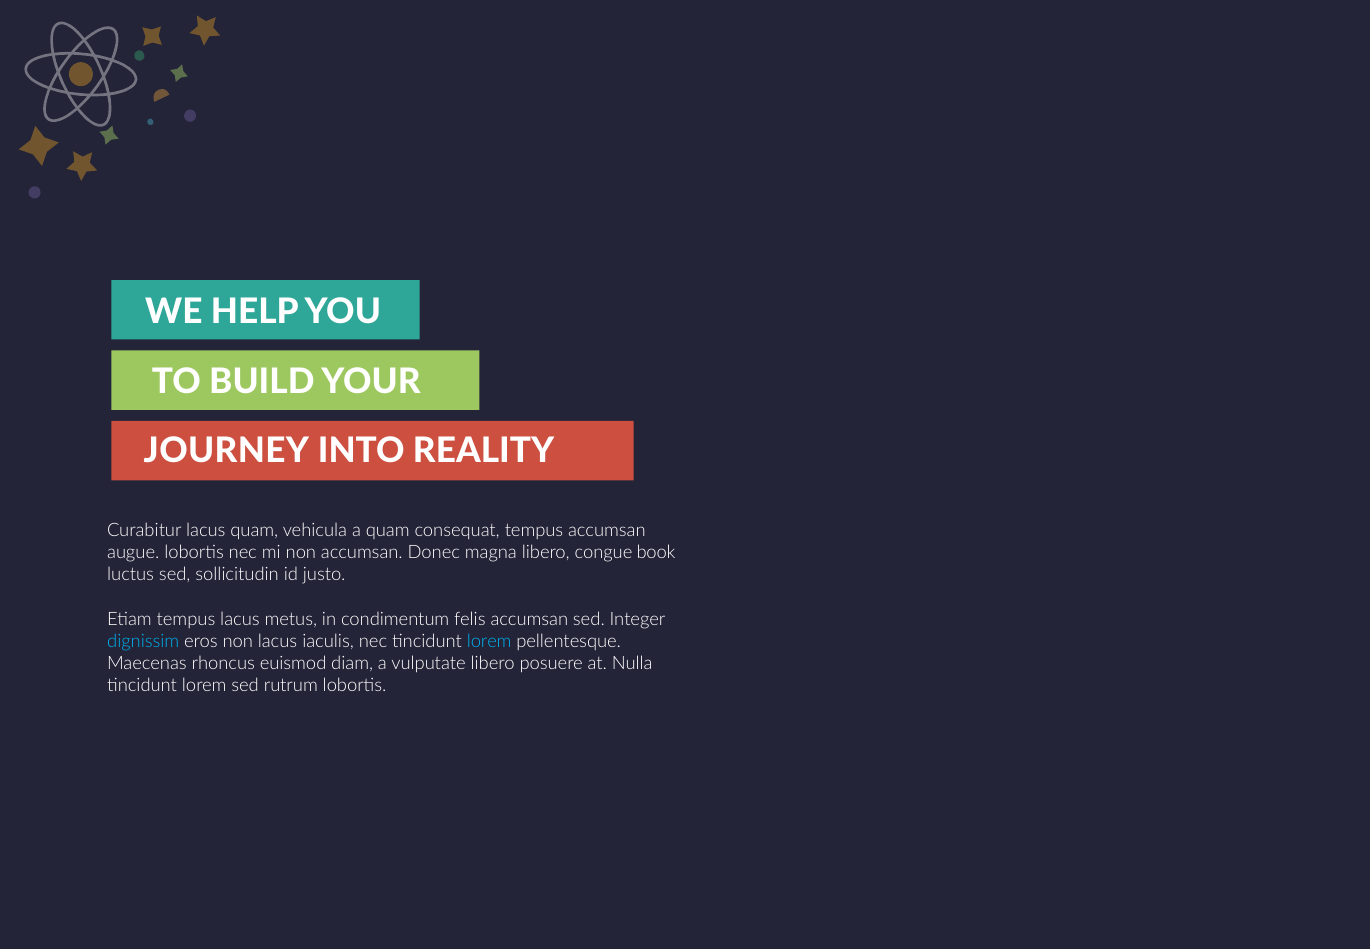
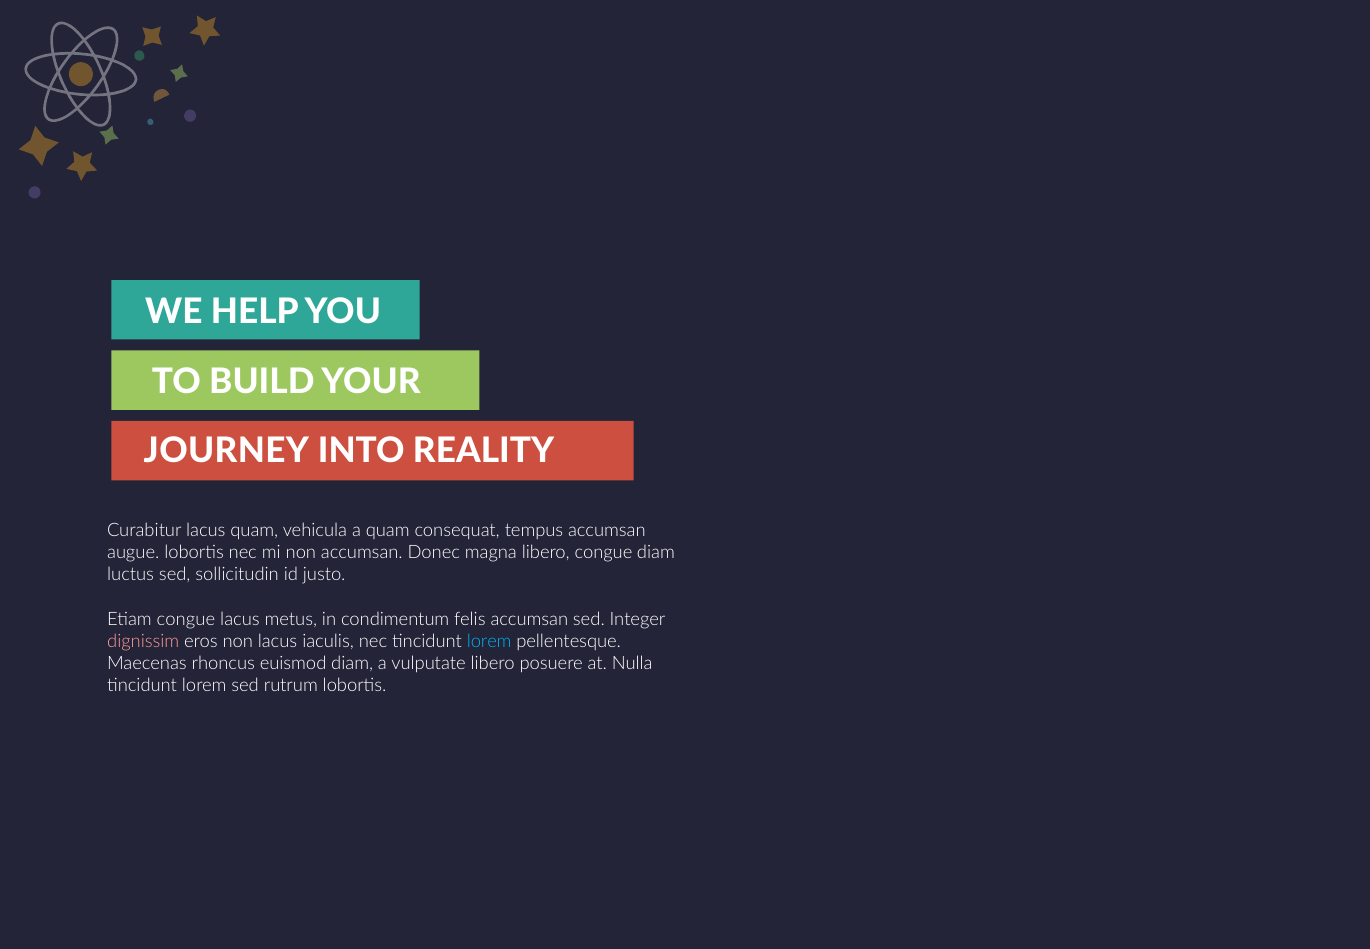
congue book: book -> diam
Etiam tempus: tempus -> congue
dignissim colour: light blue -> pink
